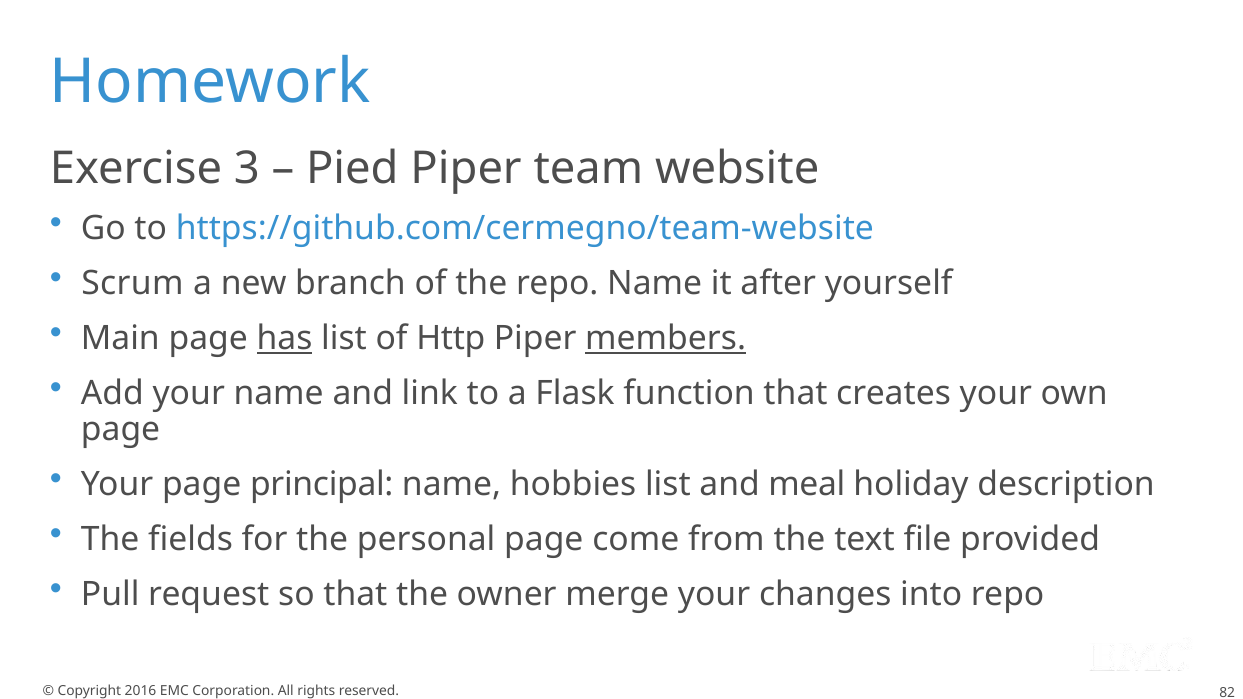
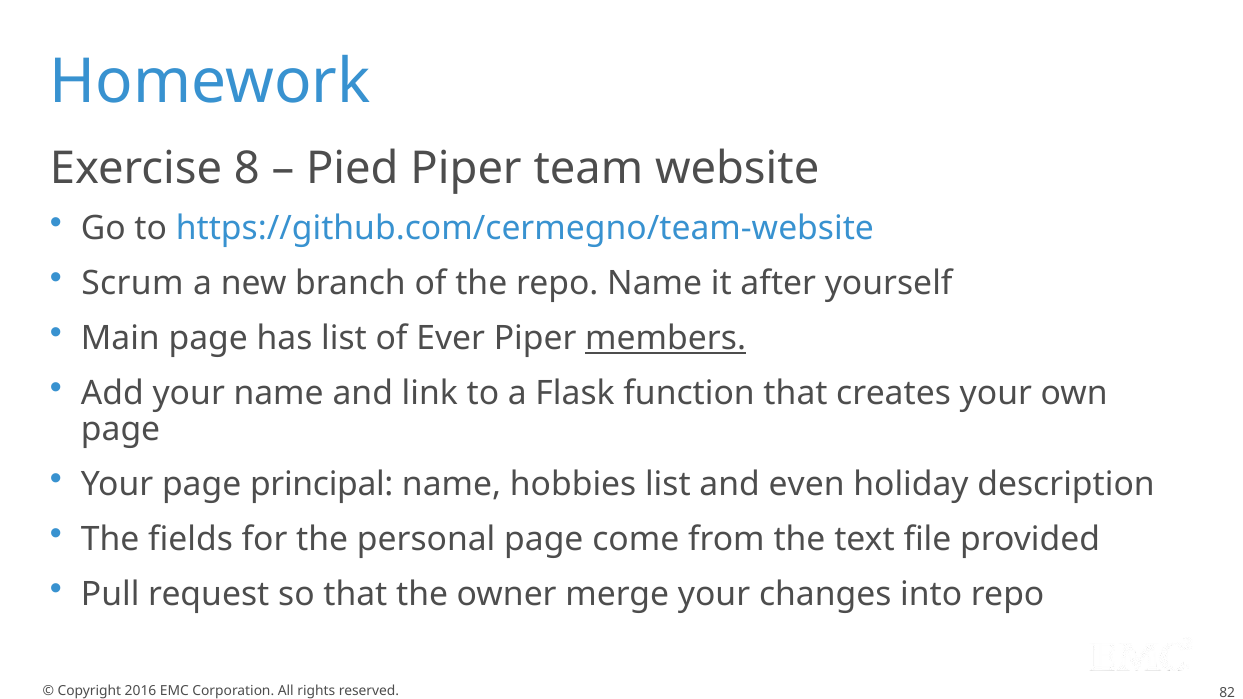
3: 3 -> 8
has underline: present -> none
Http: Http -> Ever
meal: meal -> even
